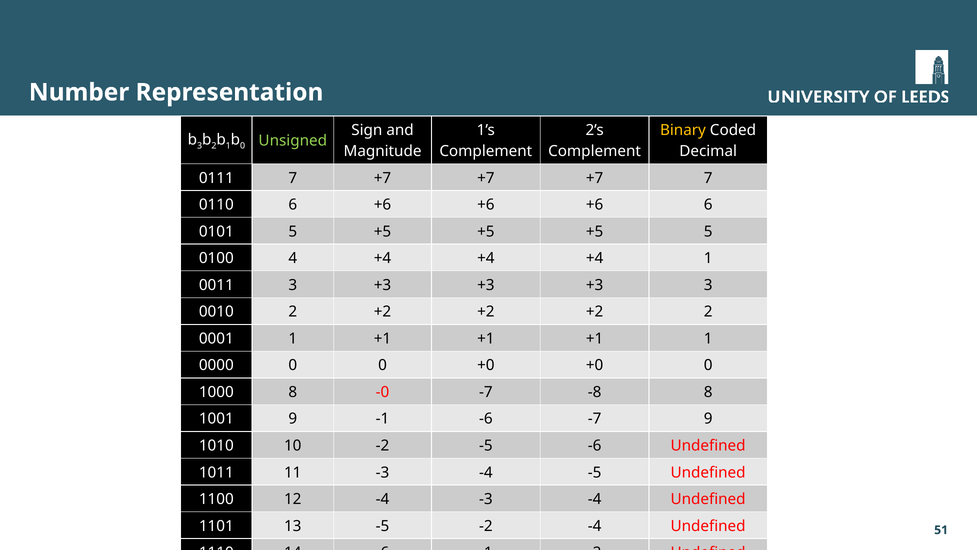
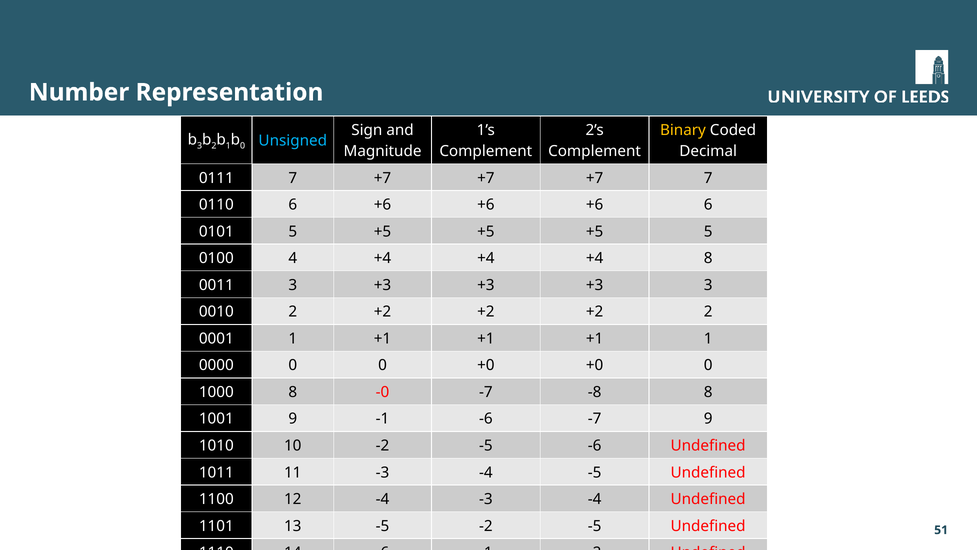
Unsigned colour: light green -> light blue
+4 1: 1 -> 8
-5 -2 -4: -4 -> -5
